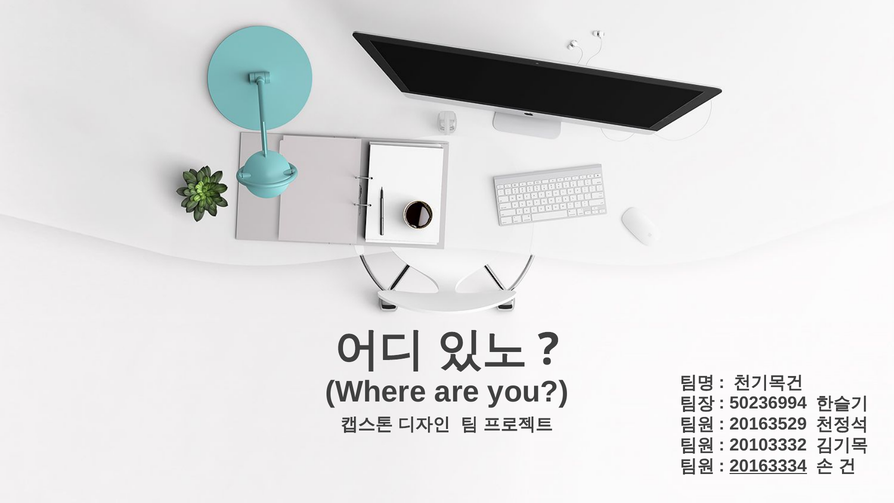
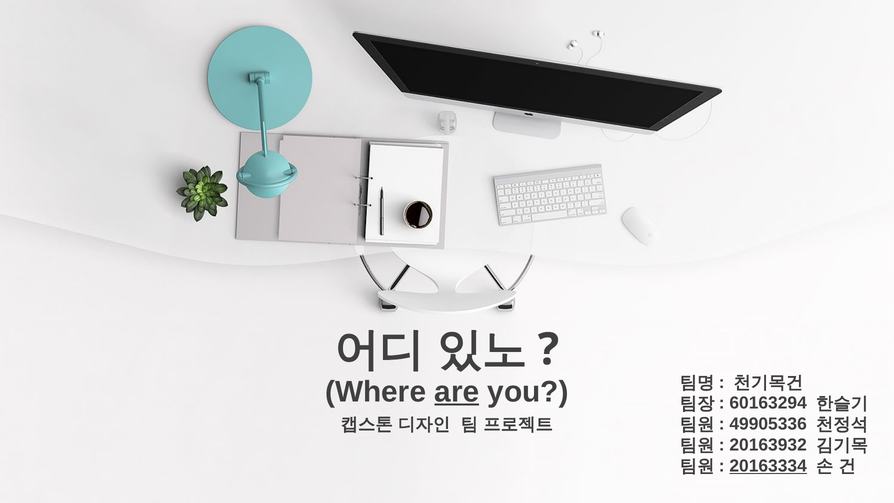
are underline: none -> present
50236994: 50236994 -> 60163294
20163529: 20163529 -> 49905336
20103332: 20103332 -> 20163932
